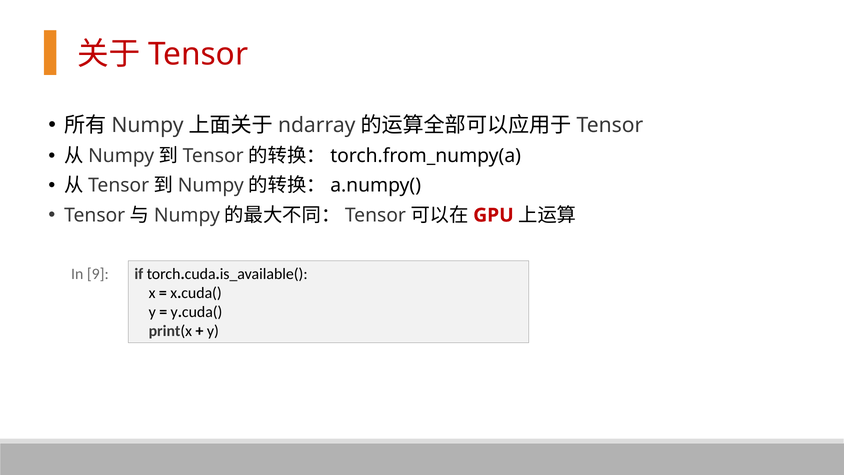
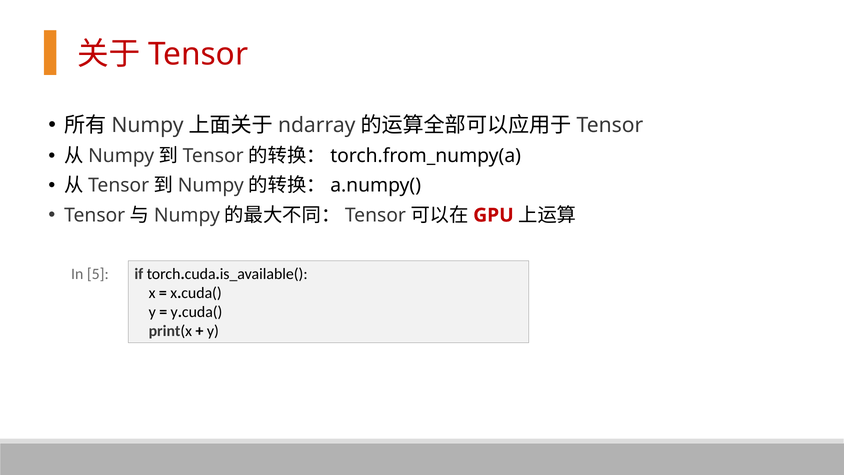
9: 9 -> 5
